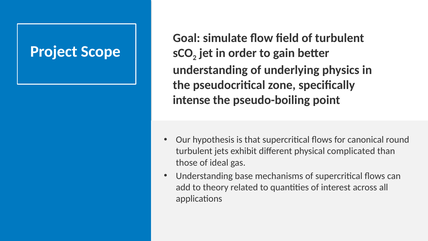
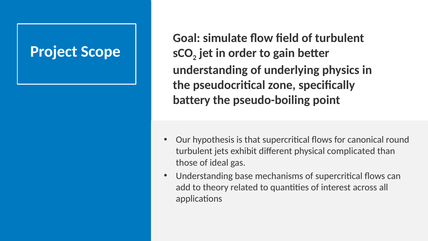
intense: intense -> battery
